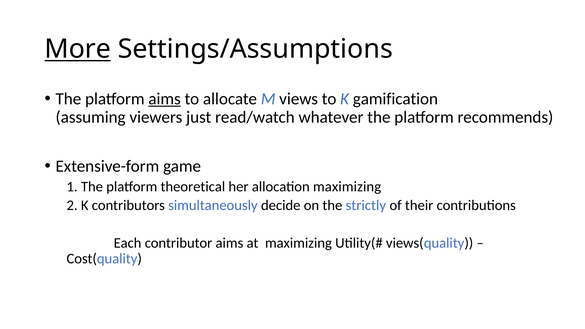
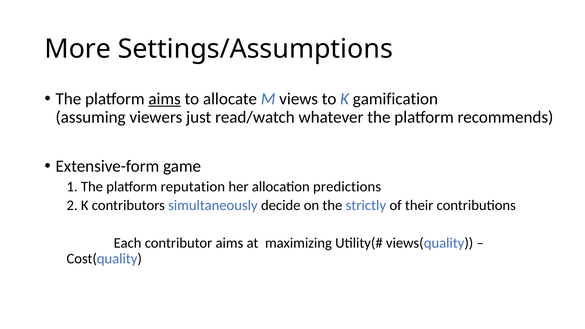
More underline: present -> none
theoretical: theoretical -> reputation
allocation maximizing: maximizing -> predictions
